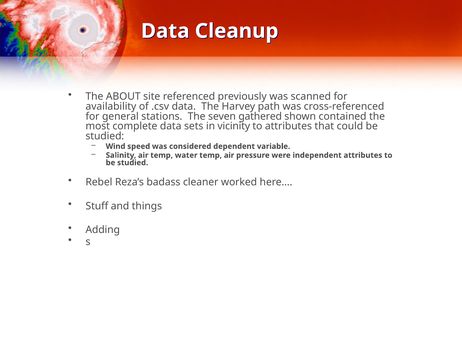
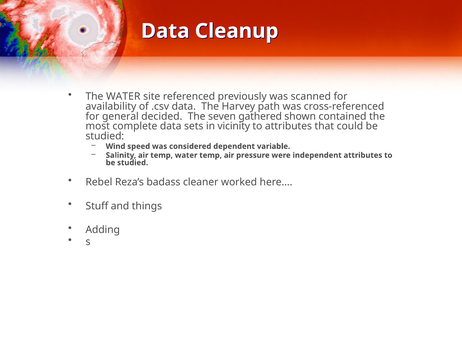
The ABOUT: ABOUT -> WATER
stations: stations -> decided
